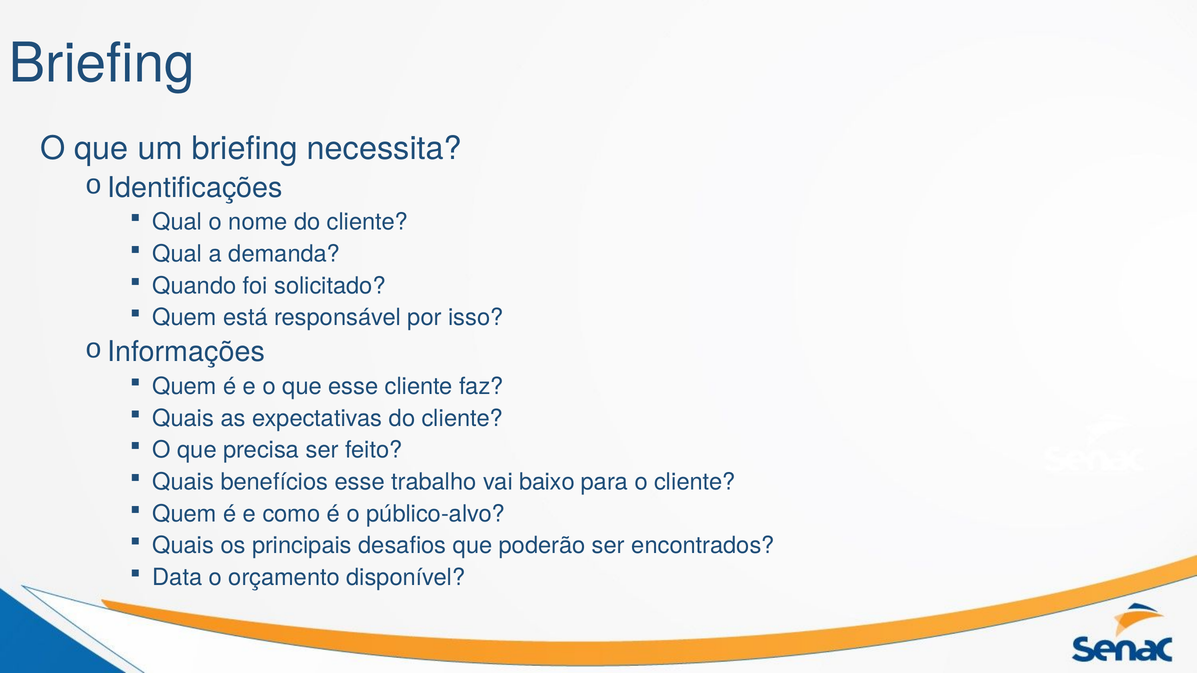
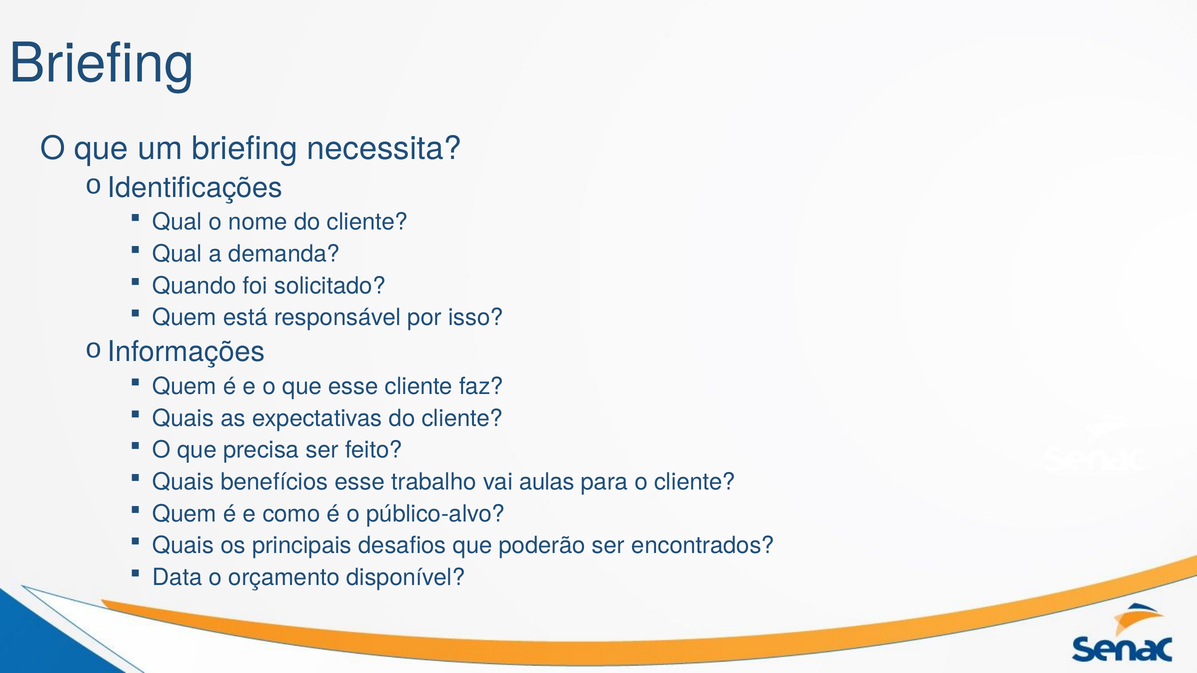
baixo: baixo -> aulas
